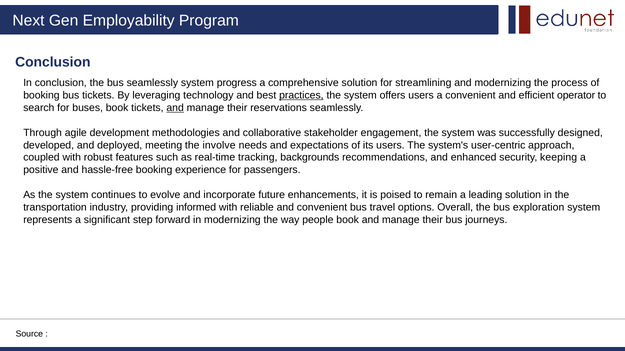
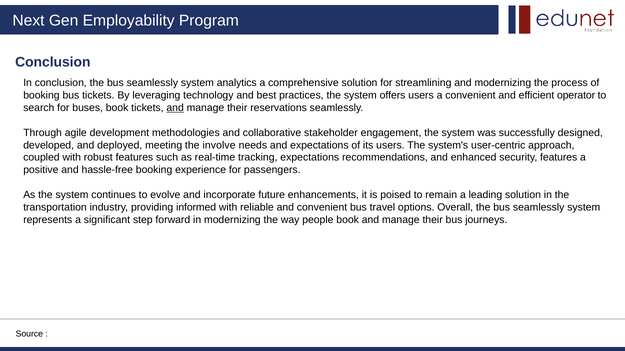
progress: progress -> analytics
practices underline: present -> none
tracking backgrounds: backgrounds -> expectations
security keeping: keeping -> features
Overall the bus exploration: exploration -> seamlessly
